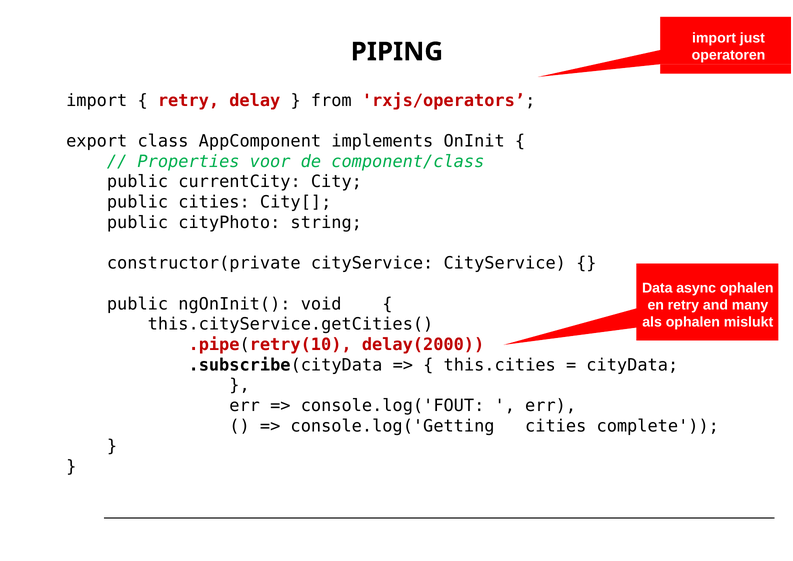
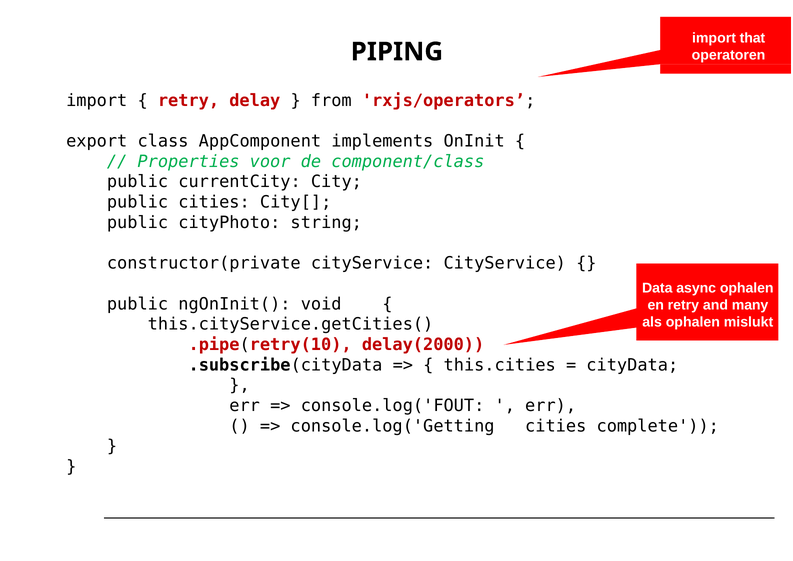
just: just -> that
